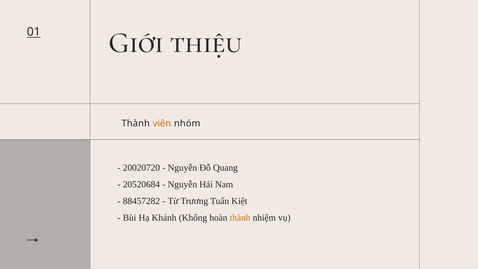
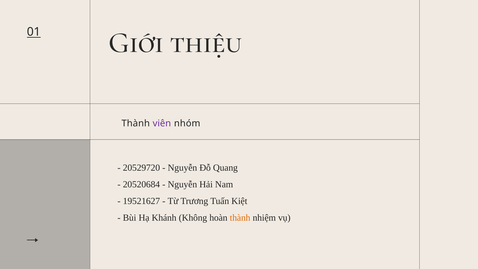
viên colour: orange -> purple
20020720: 20020720 -> 20529720
88457282: 88457282 -> 19521627
